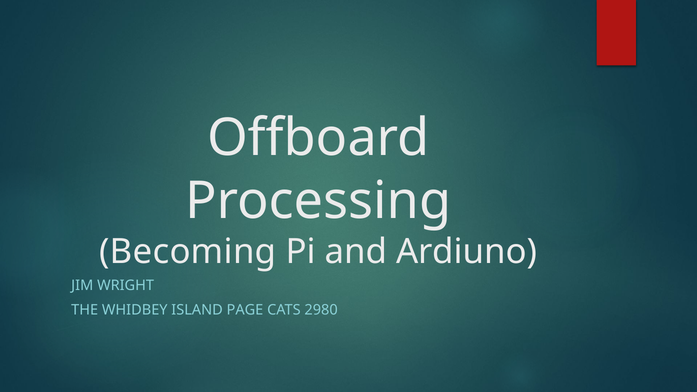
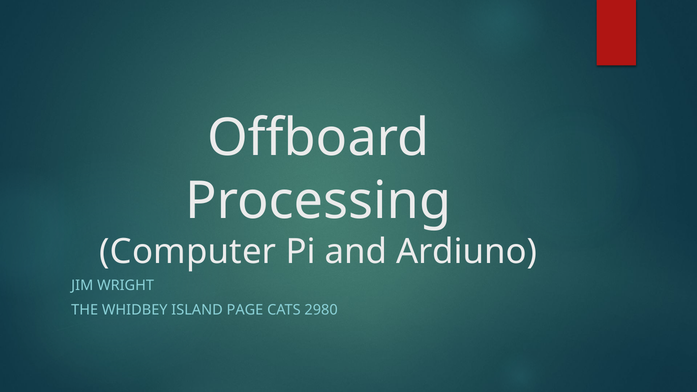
Becoming: Becoming -> Computer
